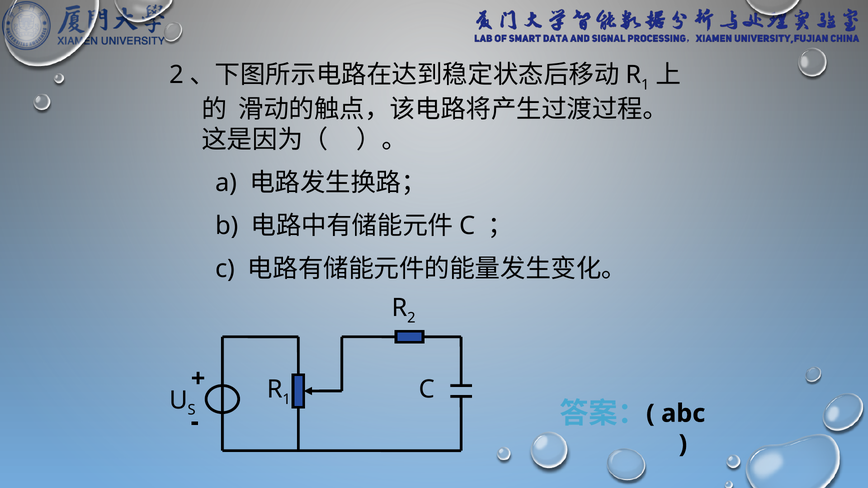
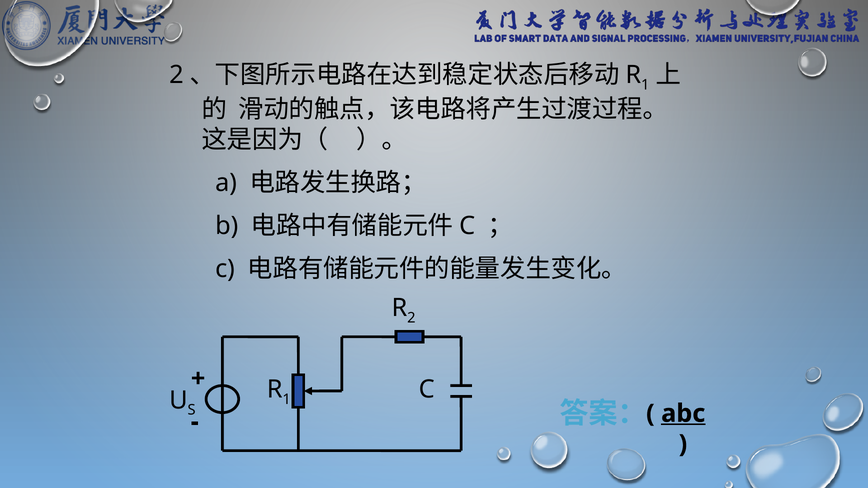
abc underline: none -> present
